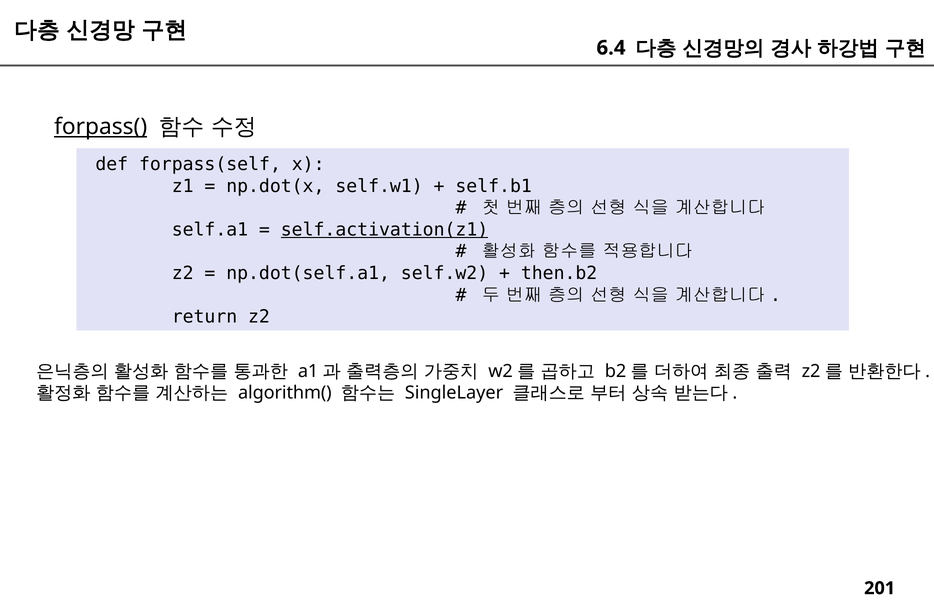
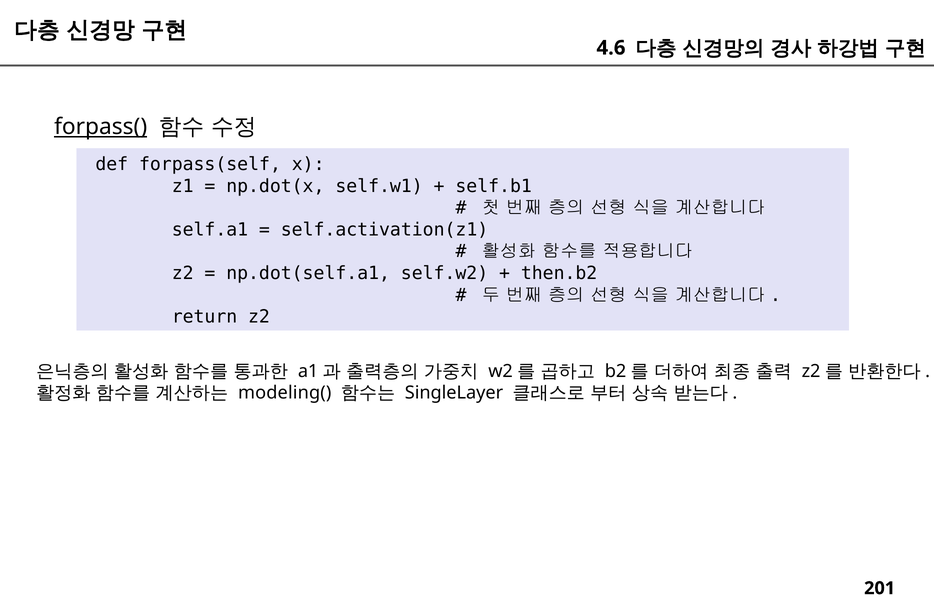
6.4: 6.4 -> 4.6
self.activation(z1 underline: present -> none
algorithm(: algorithm( -> modeling(
